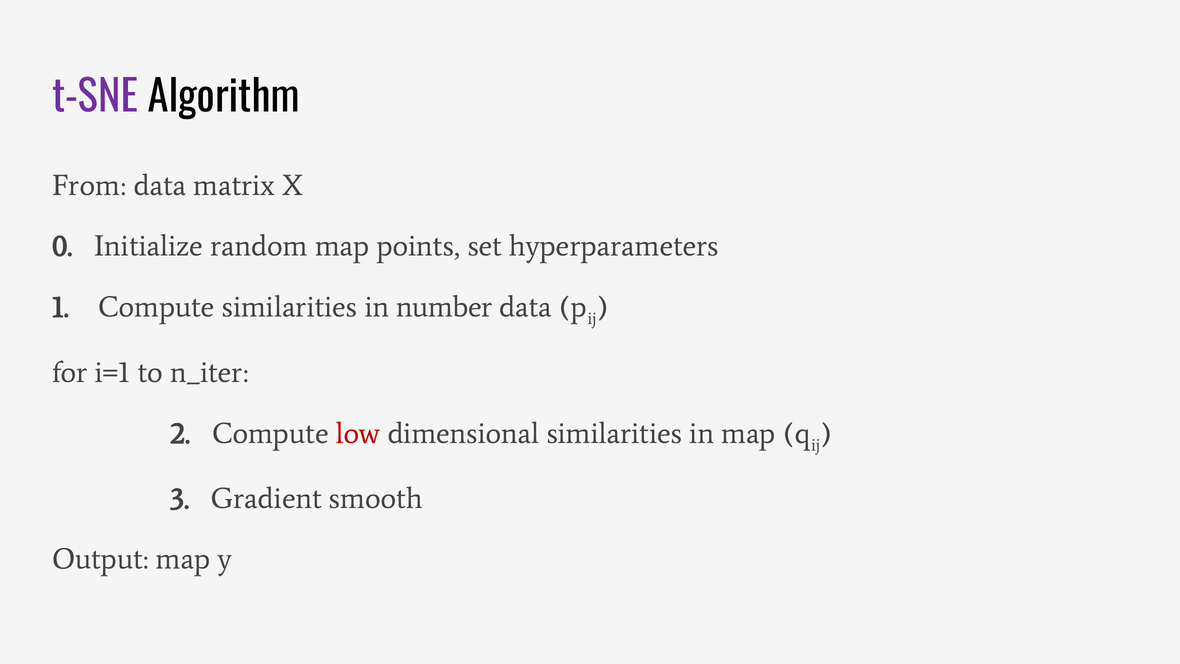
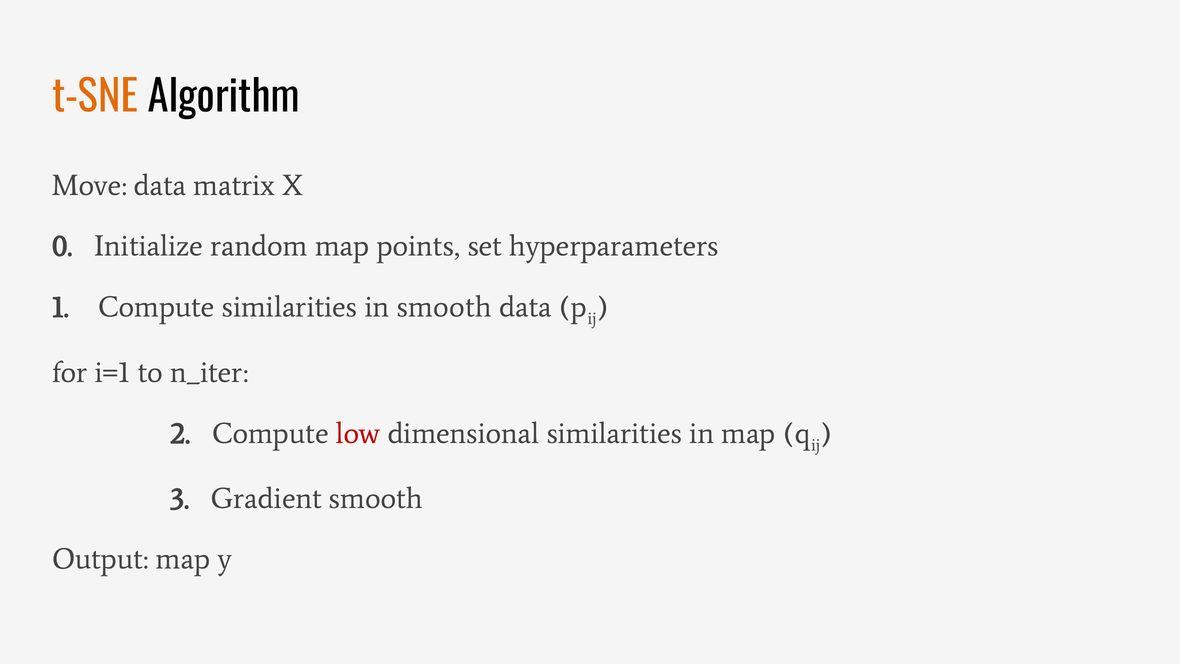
t-SNE colour: purple -> orange
From: From -> Move
in number: number -> smooth
